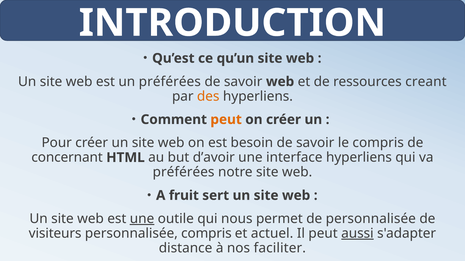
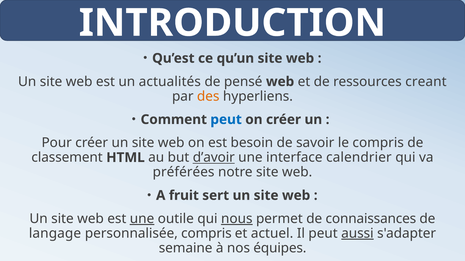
un préférées: préférées -> actualités
savoir at (243, 82): savoir -> pensé
peut at (226, 120) colour: orange -> blue
concernant: concernant -> classement
d’avoir underline: none -> present
interface hyperliens: hyperliens -> calendrier
nous underline: none -> present
de personnalisée: personnalisée -> connaissances
visiteurs: visiteurs -> langage
distance: distance -> semaine
faciliter: faciliter -> équipes
